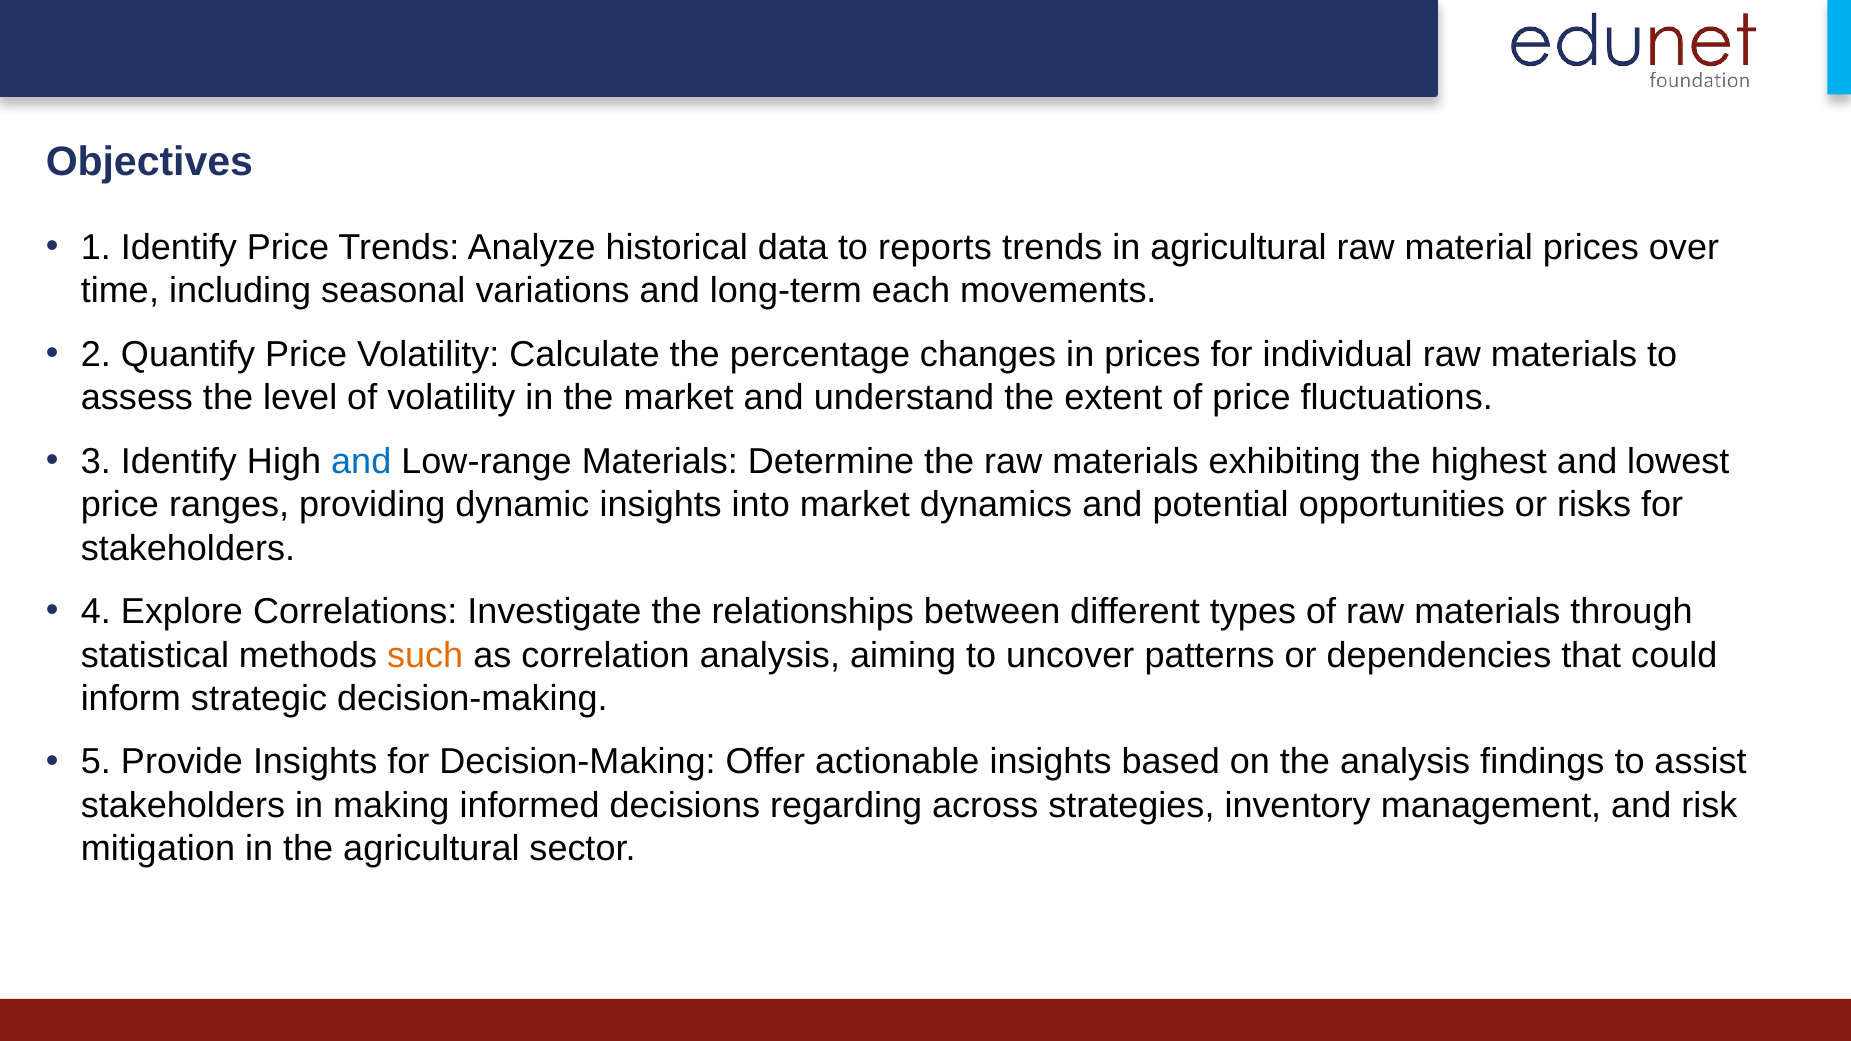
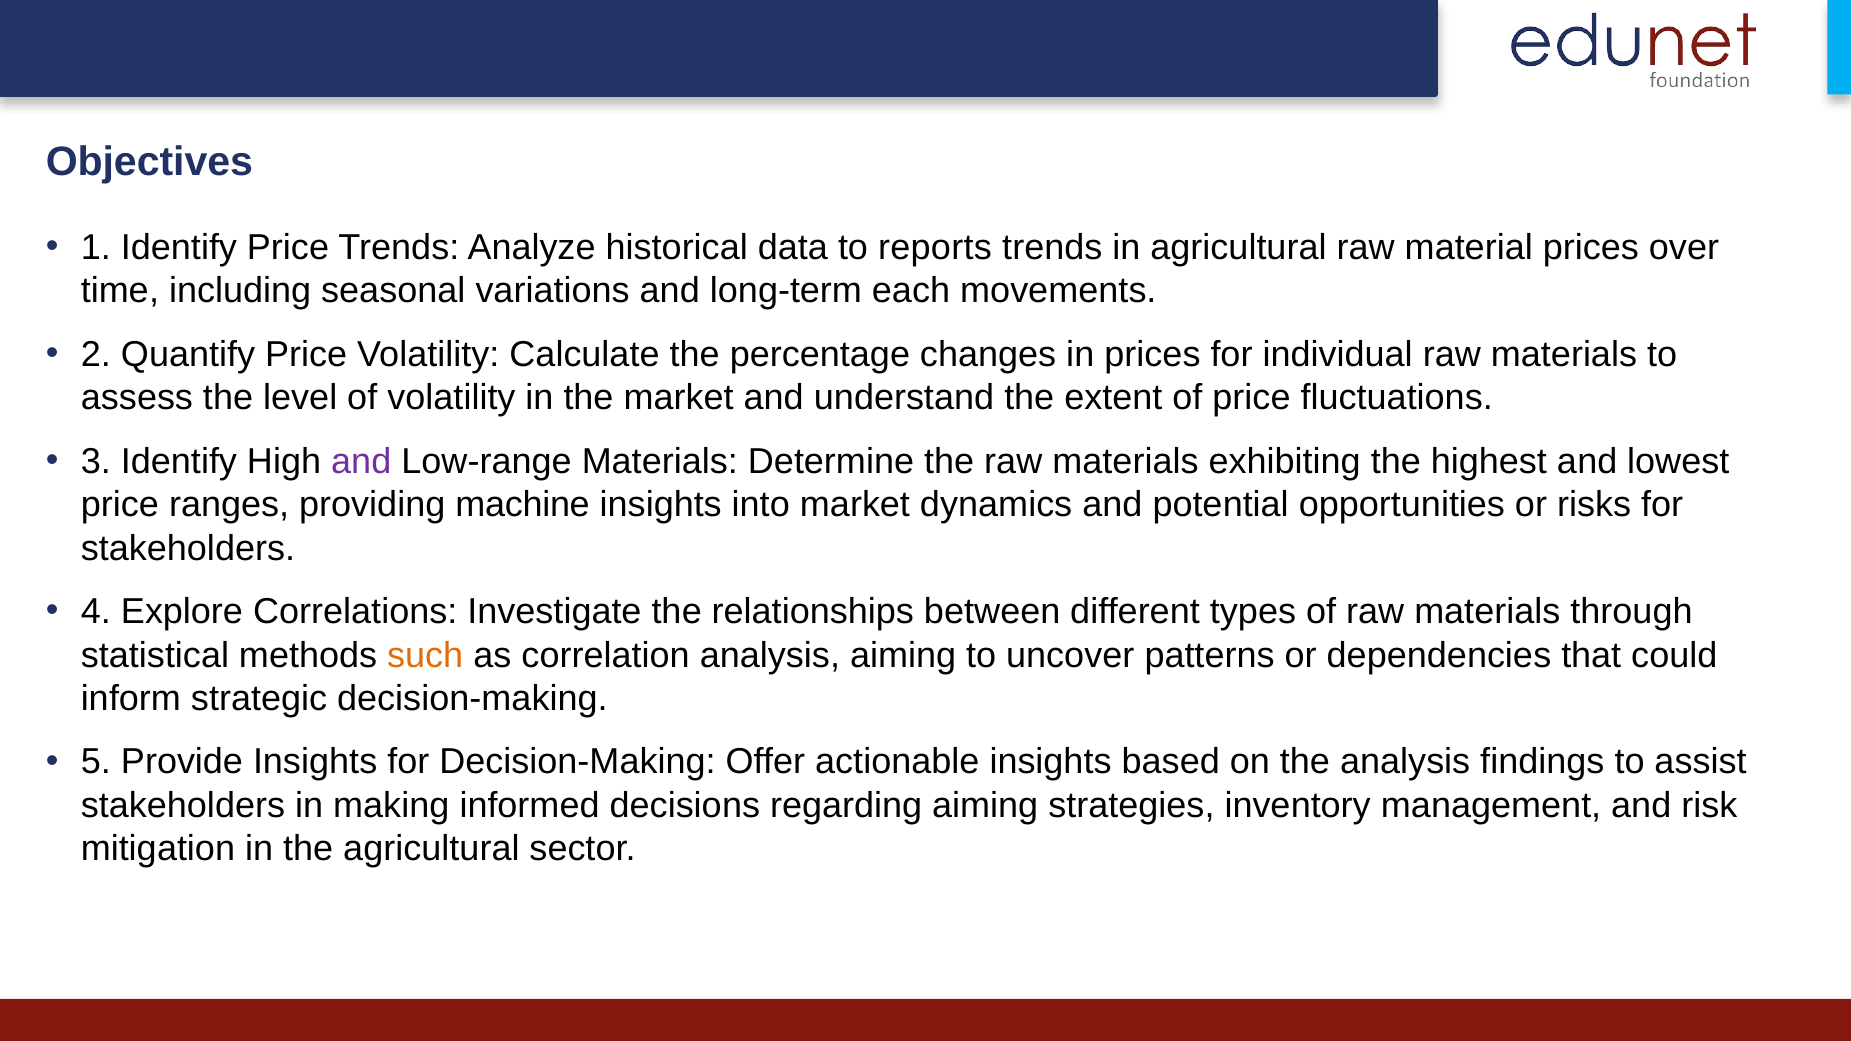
and at (361, 462) colour: blue -> purple
dynamic: dynamic -> machine
regarding across: across -> aiming
